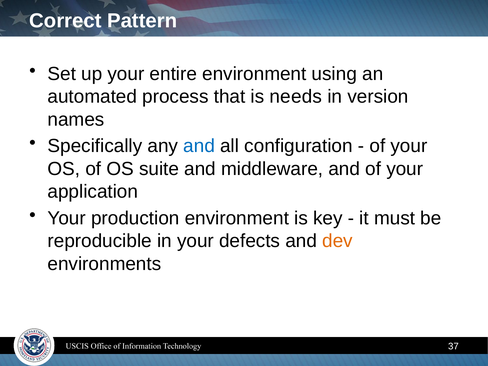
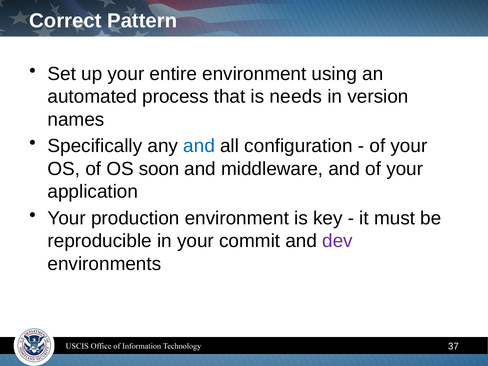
suite: suite -> soon
defects: defects -> commit
dev colour: orange -> purple
